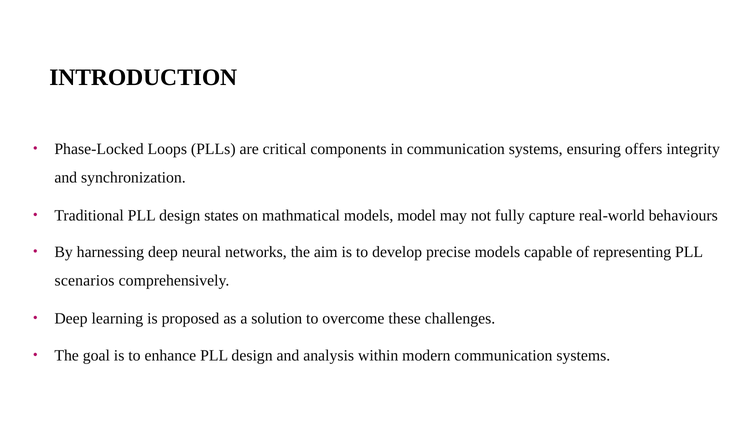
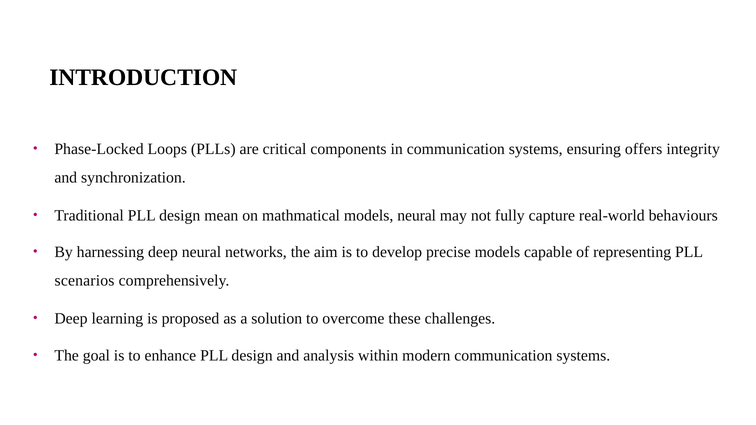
states: states -> mean
models model: model -> neural
